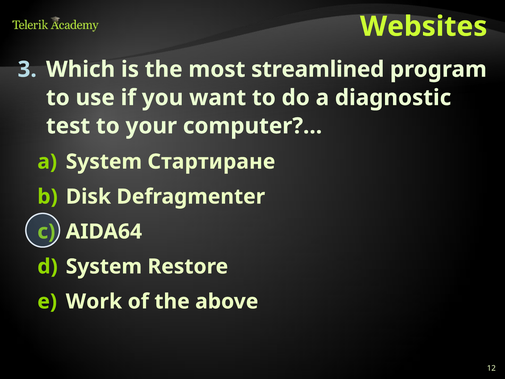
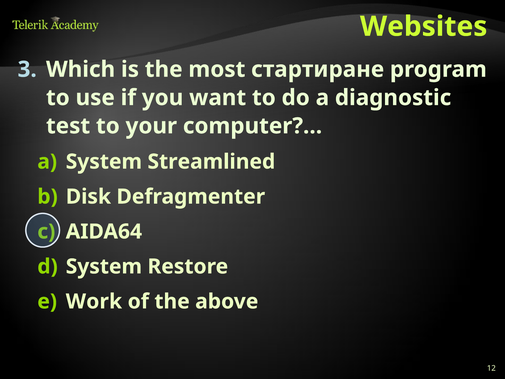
streamlined: streamlined -> стартиране
Стартиране: Стартиране -> Streamlined
